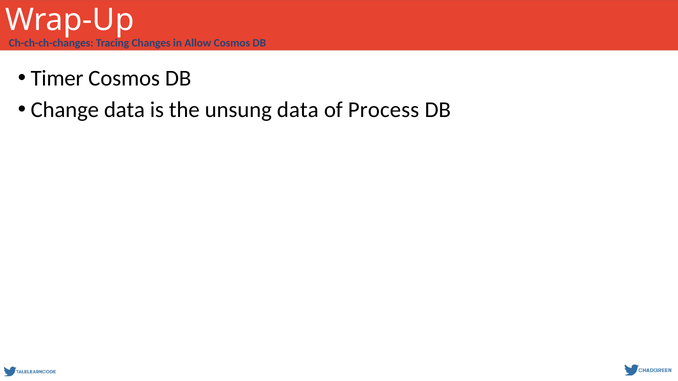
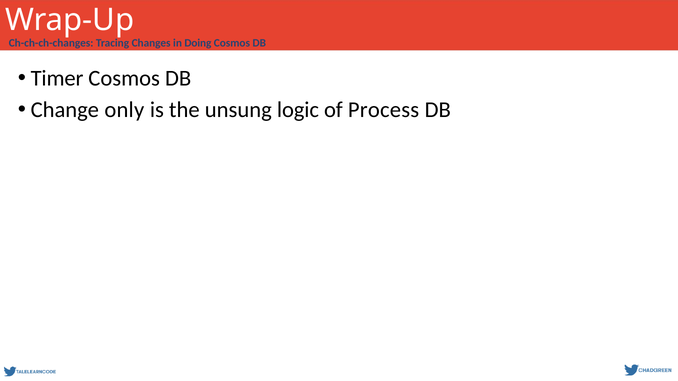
Allow: Allow -> Doing
Change data: data -> only
unsung data: data -> logic
